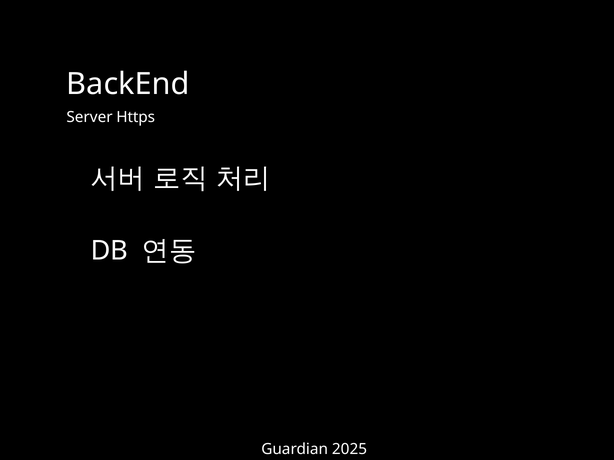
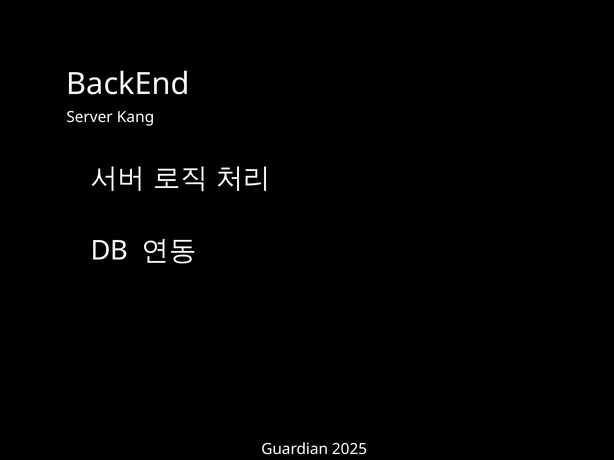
Https: Https -> Kang
